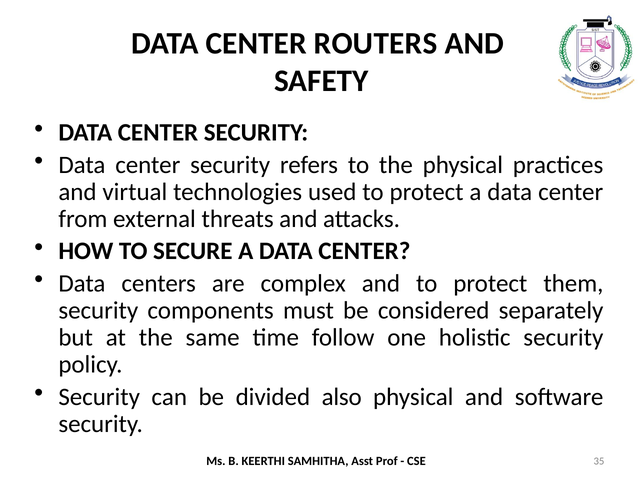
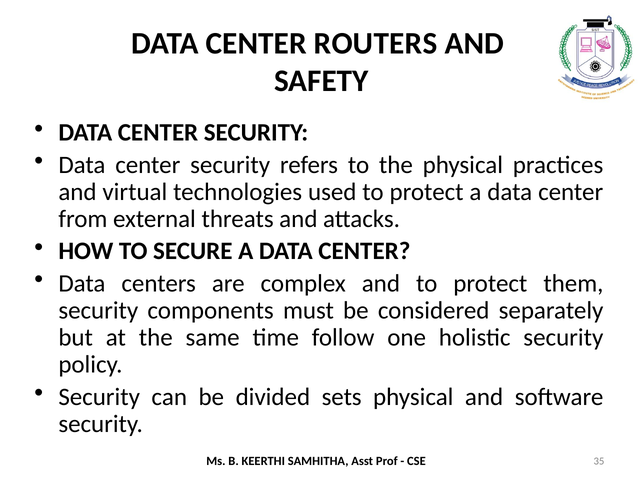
also: also -> sets
